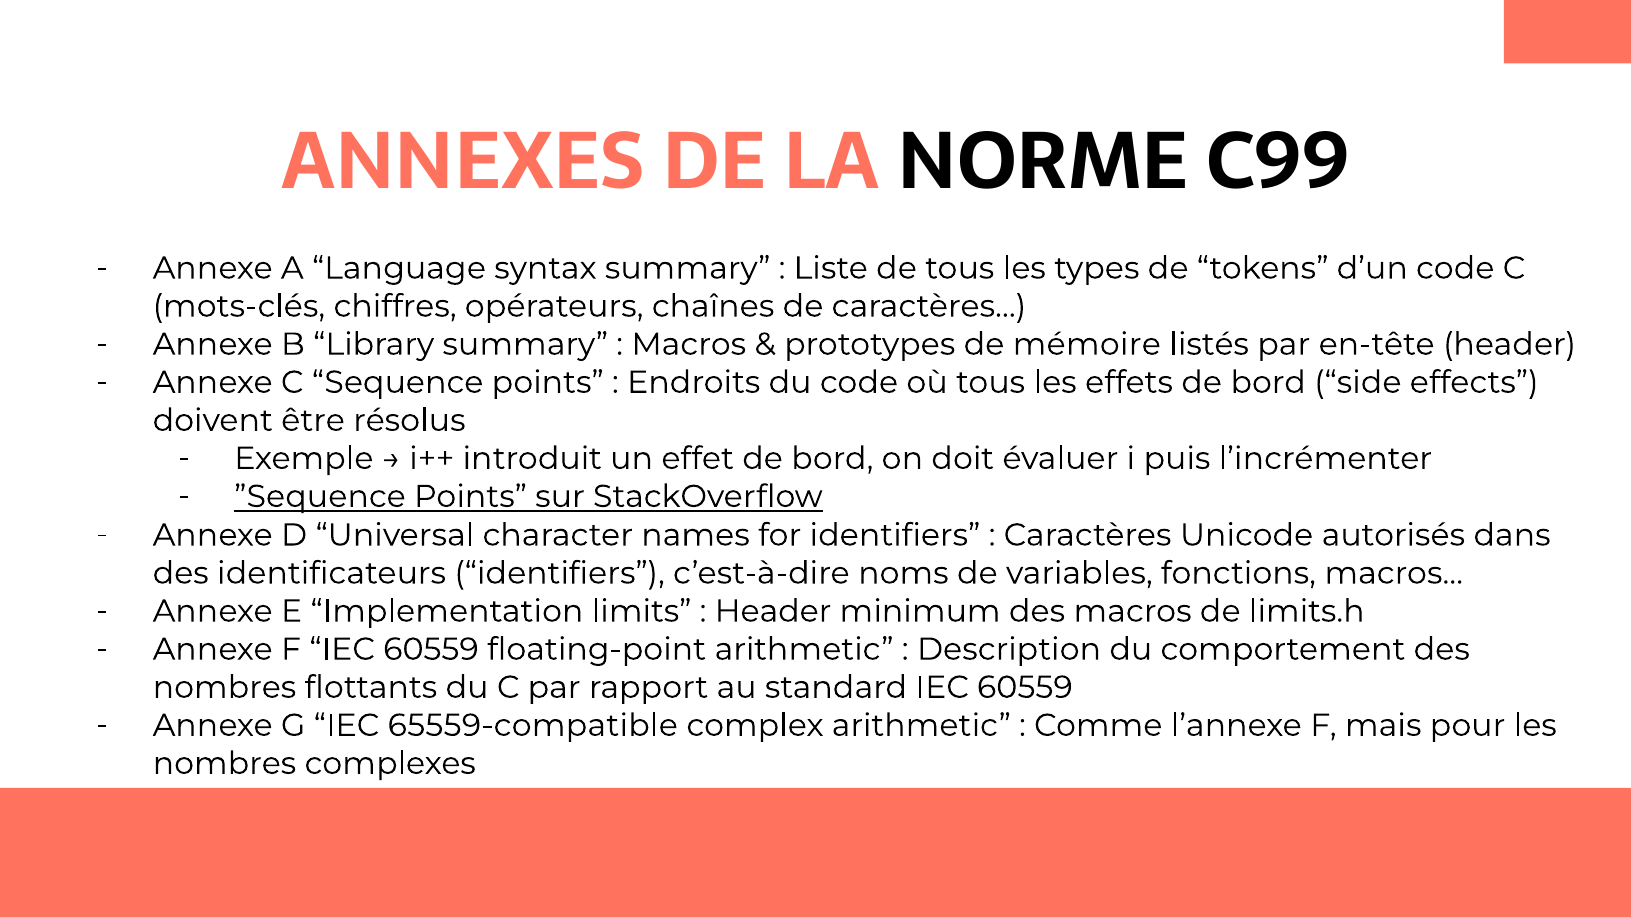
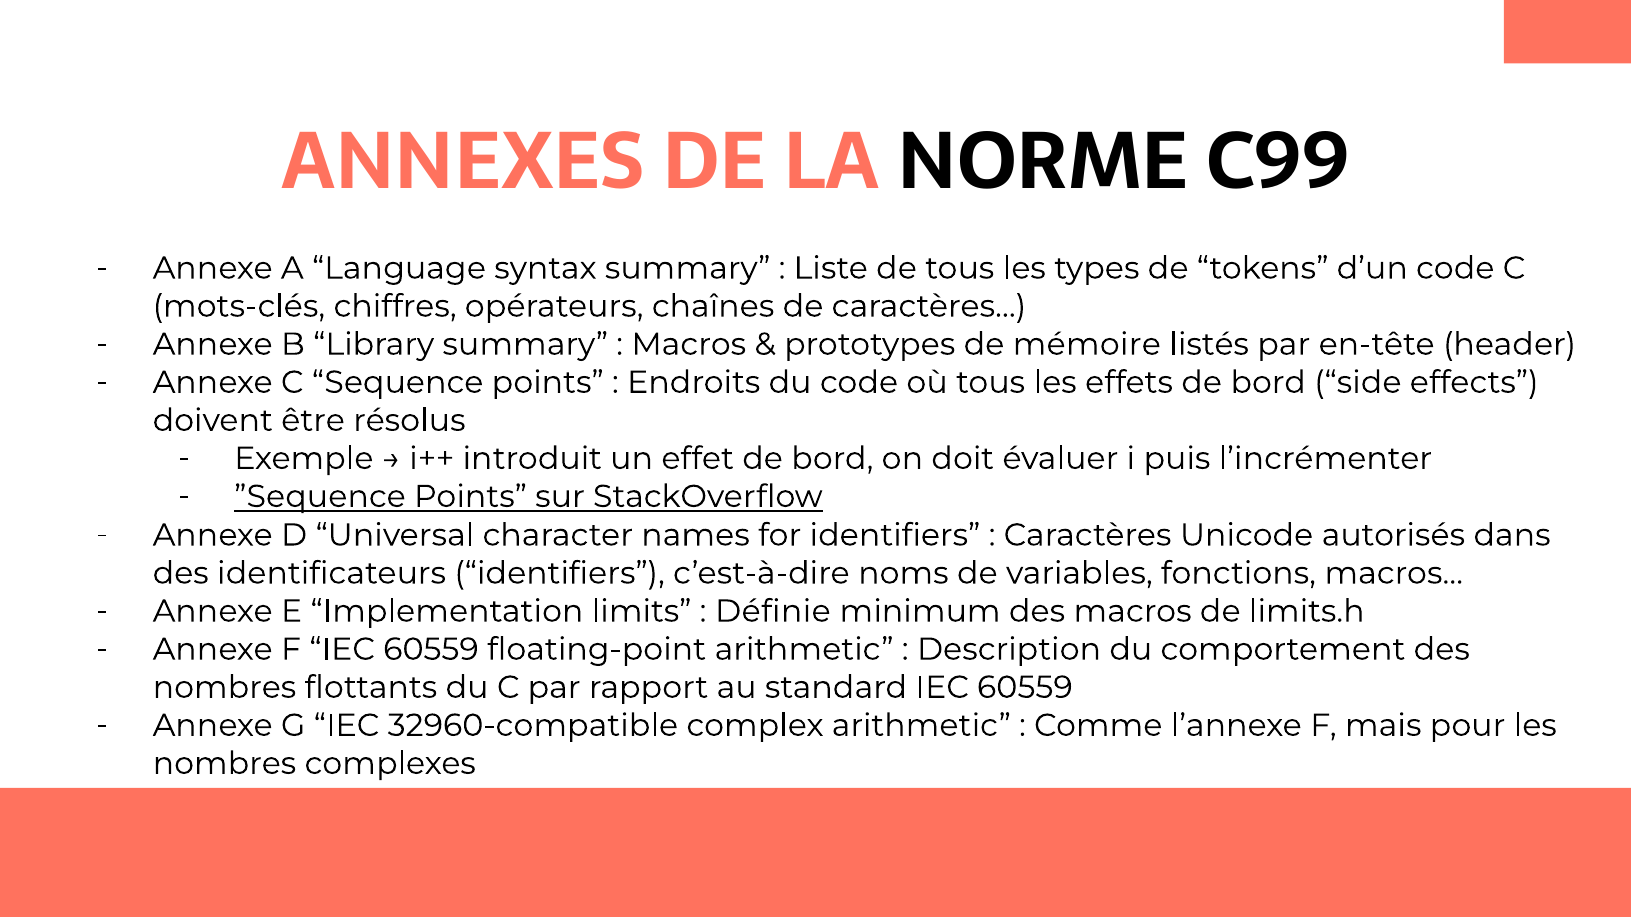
Header at (773, 611): Header -> Définie
65559-compatible: 65559-compatible -> 32960-compatible
